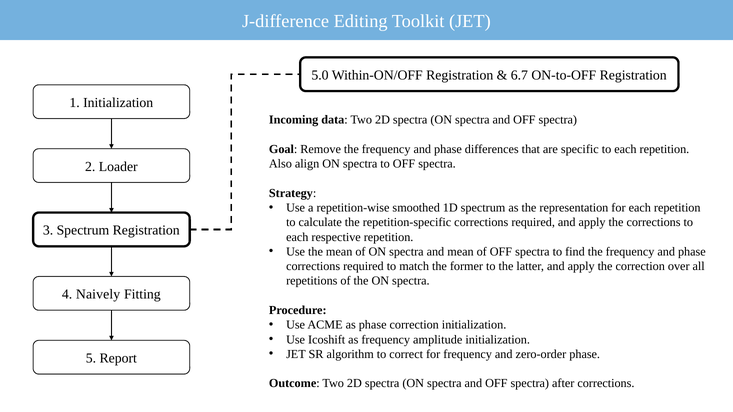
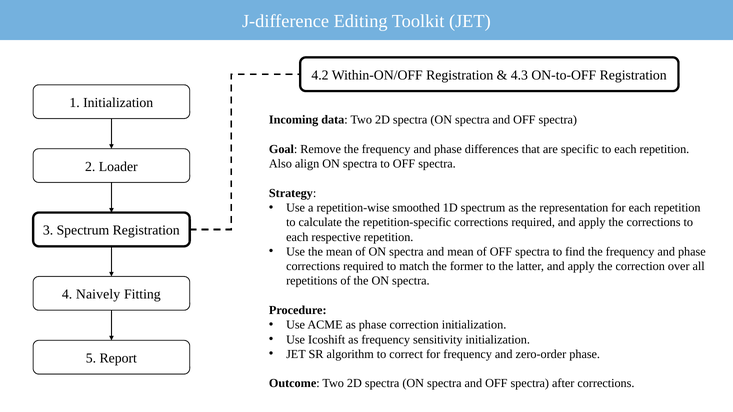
5.0: 5.0 -> 4.2
6.7: 6.7 -> 4.3
amplitude: amplitude -> sensitivity
